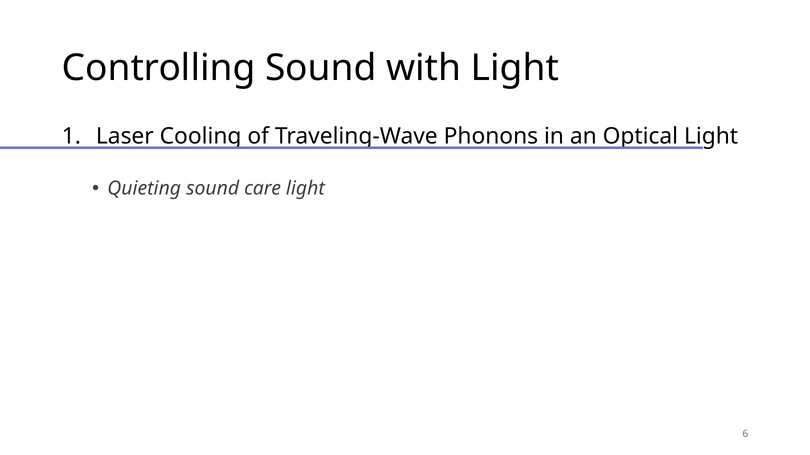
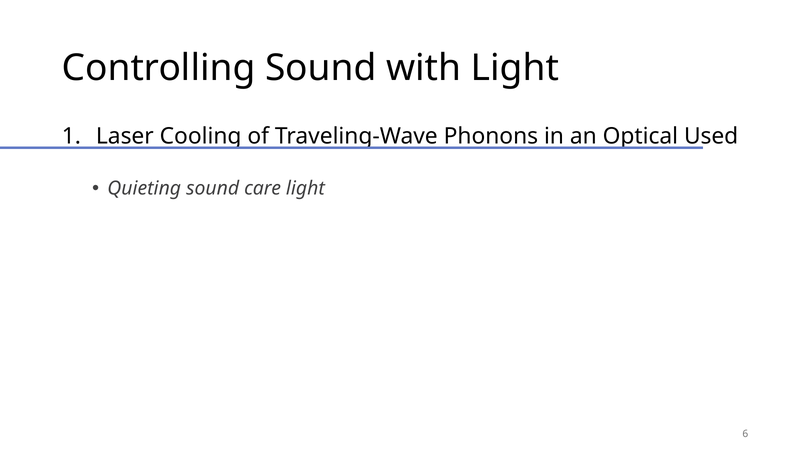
Light at (711, 137): Light -> Used
